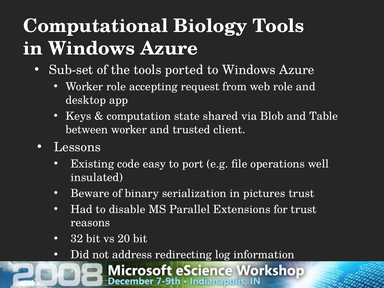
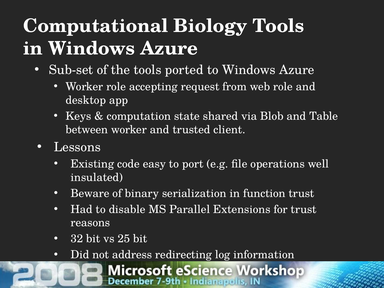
pictures: pictures -> function
20: 20 -> 25
